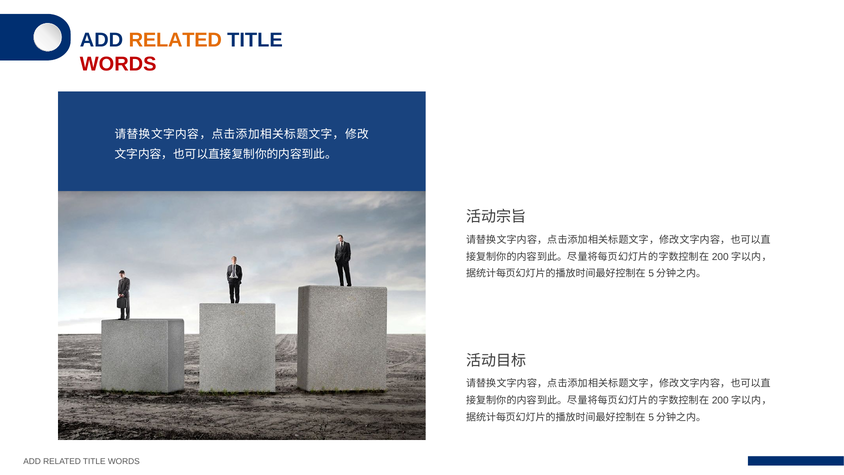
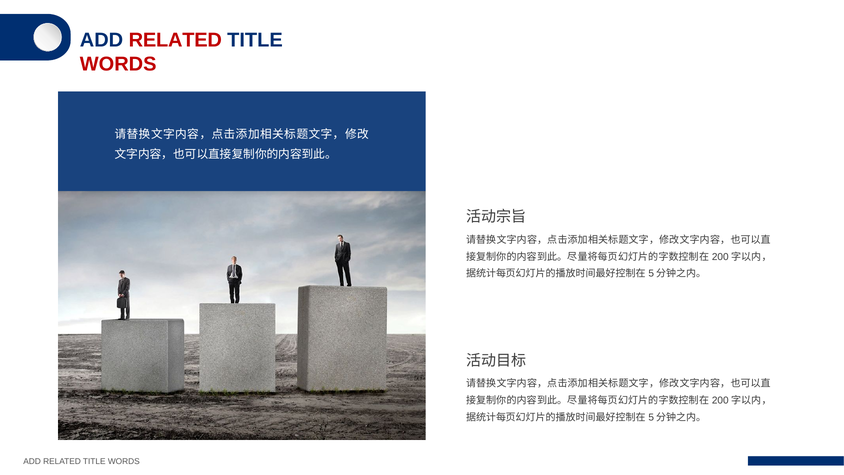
RELATED at (175, 40) colour: orange -> red
